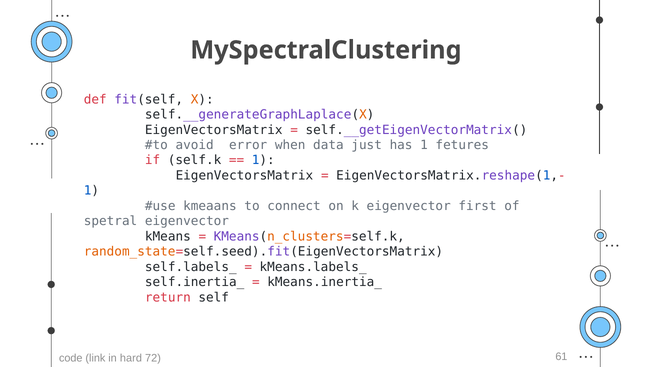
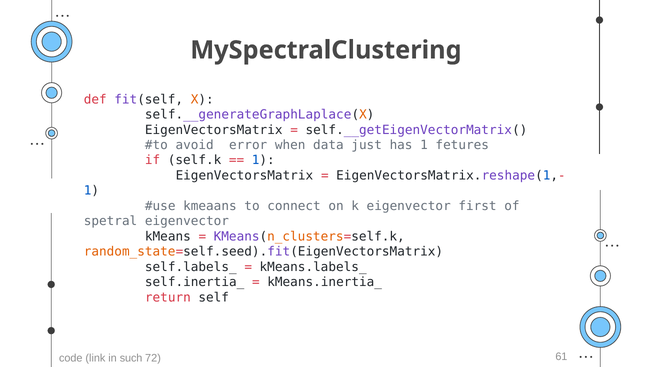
hard: hard -> such
